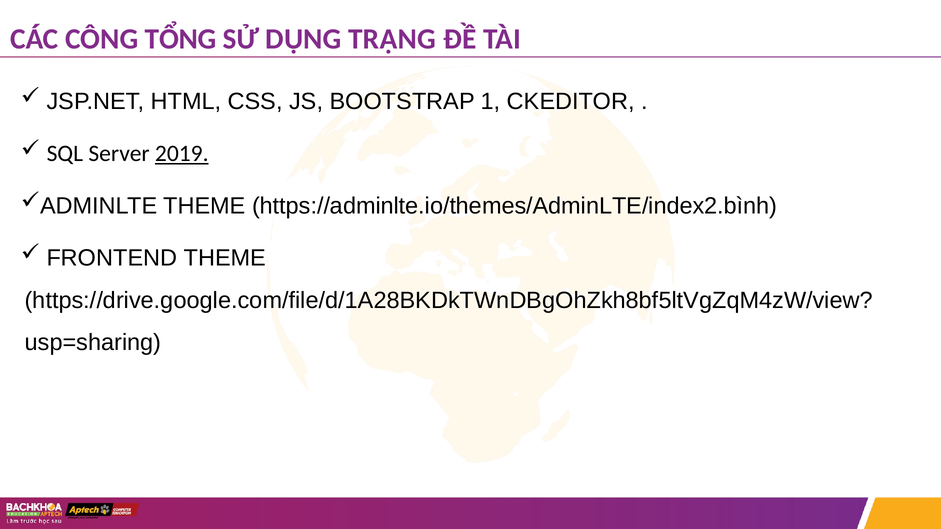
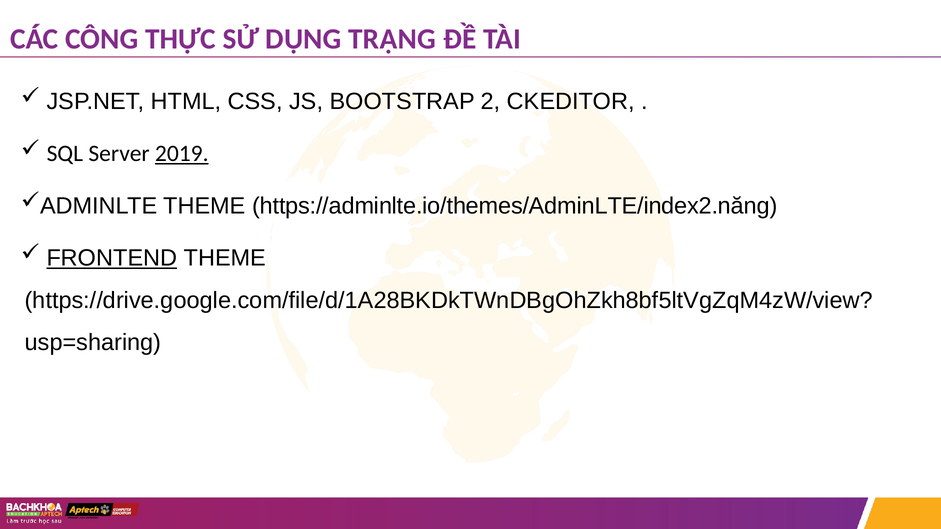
TỔNG: TỔNG -> THỰC
1: 1 -> 2
https://adminlte.io/themes/AdminLTE/index2.bình: https://adminlte.io/themes/AdminLTE/index2.bình -> https://adminlte.io/themes/AdminLTE/index2.năng
FRONTEND underline: none -> present
